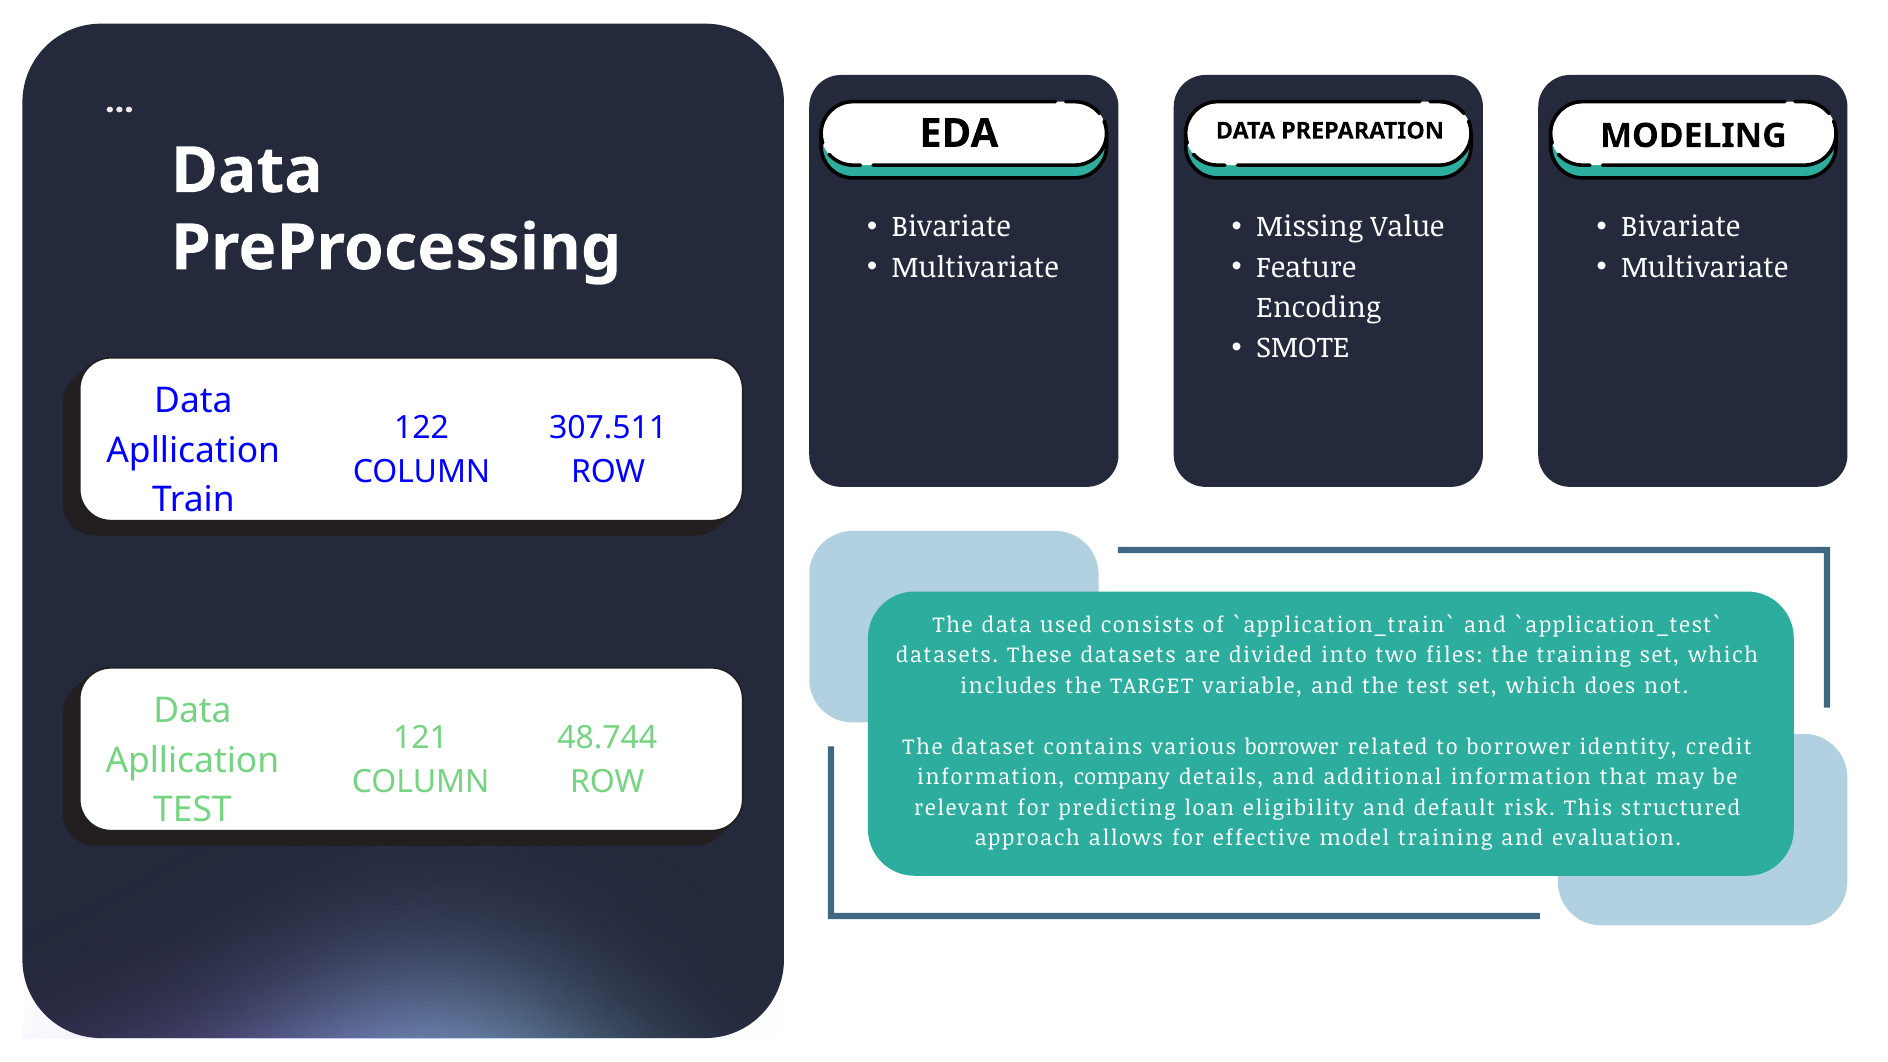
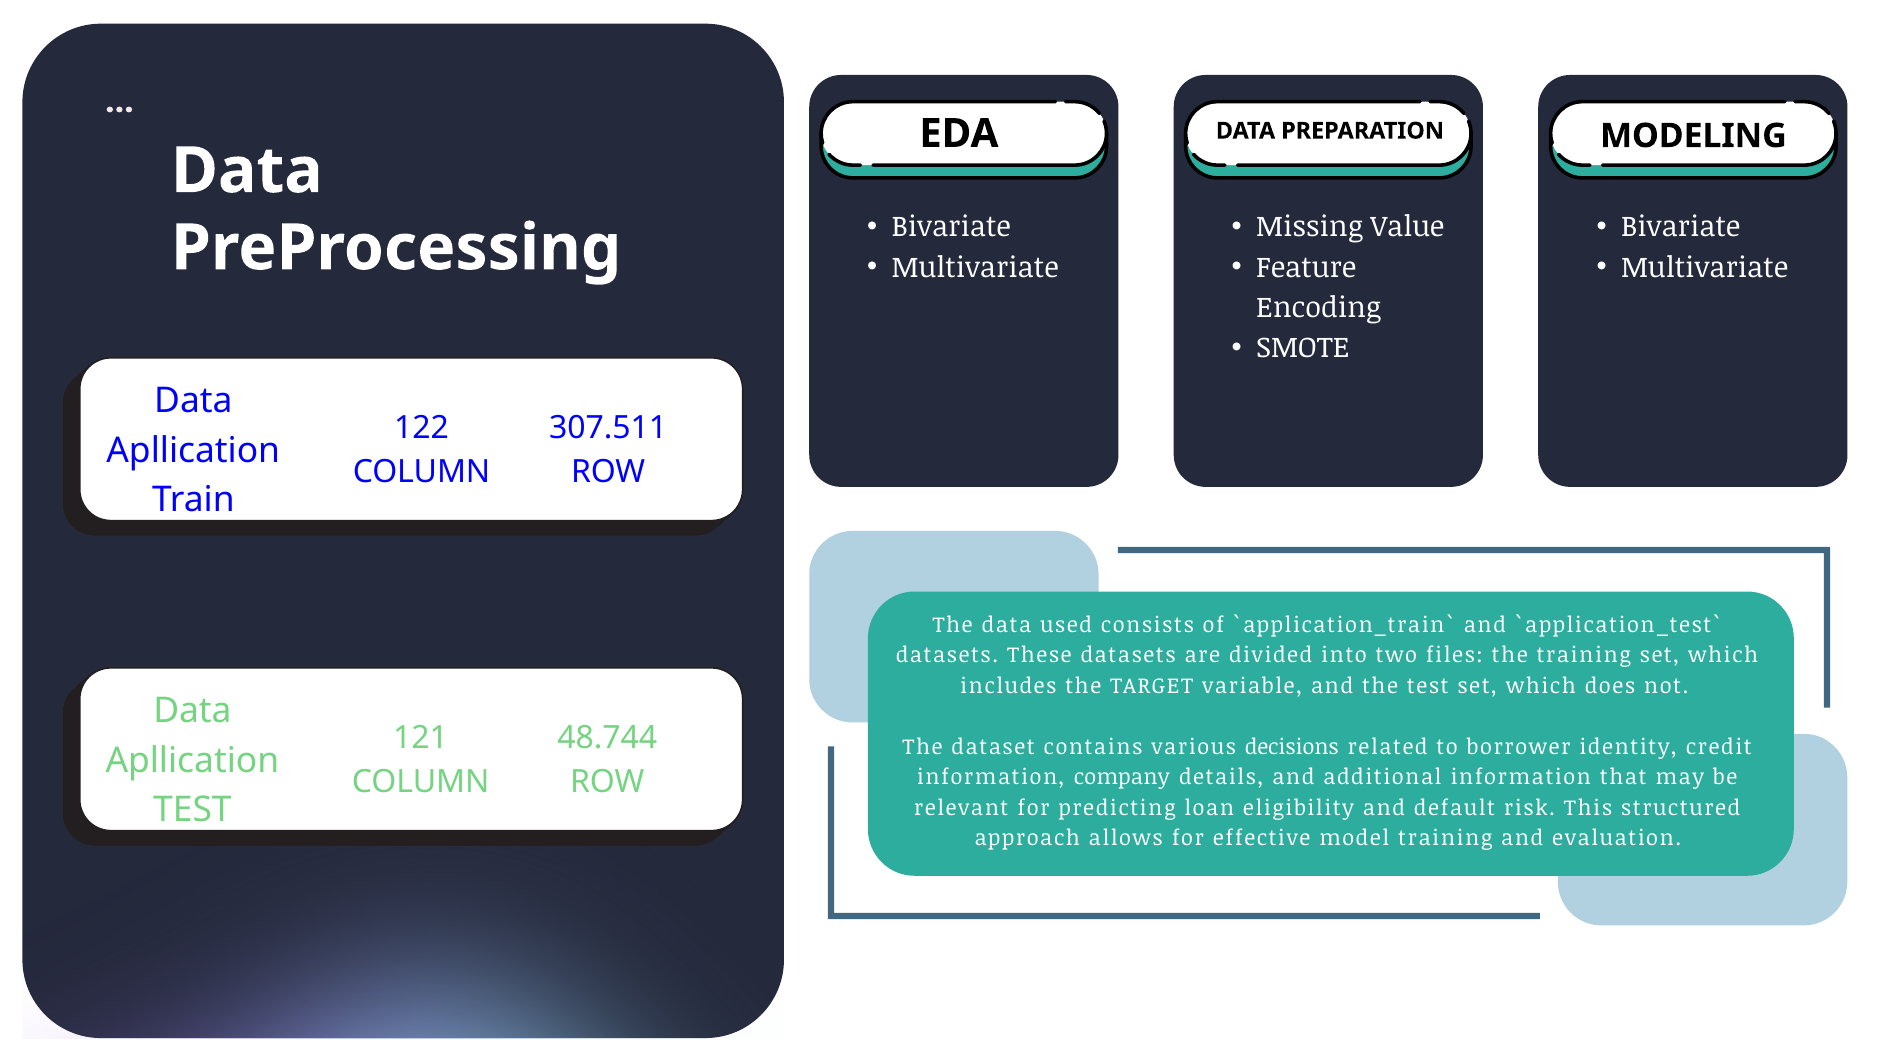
various borrower: borrower -> decisions
